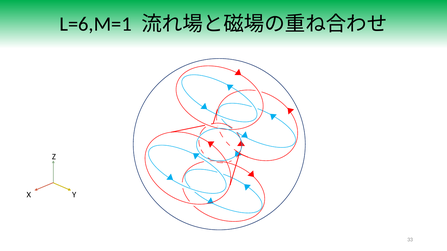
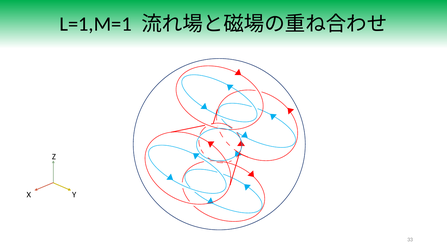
L=6,M=1: L=6,M=1 -> L=1,M=1
